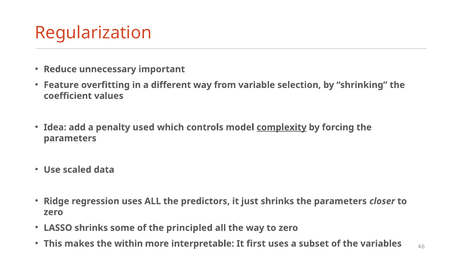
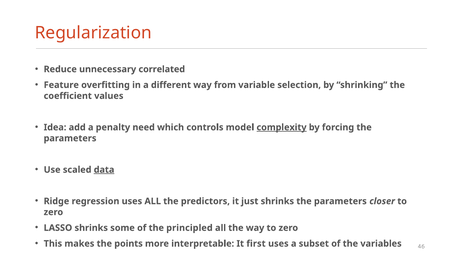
important: important -> correlated
used: used -> need
data underline: none -> present
within: within -> points
